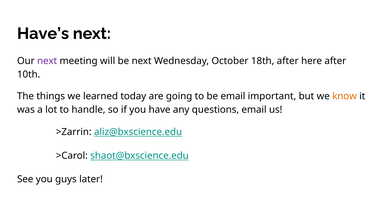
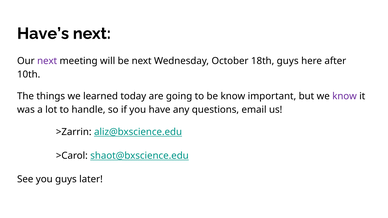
18th after: after -> guys
be email: email -> know
know at (345, 96) colour: orange -> purple
